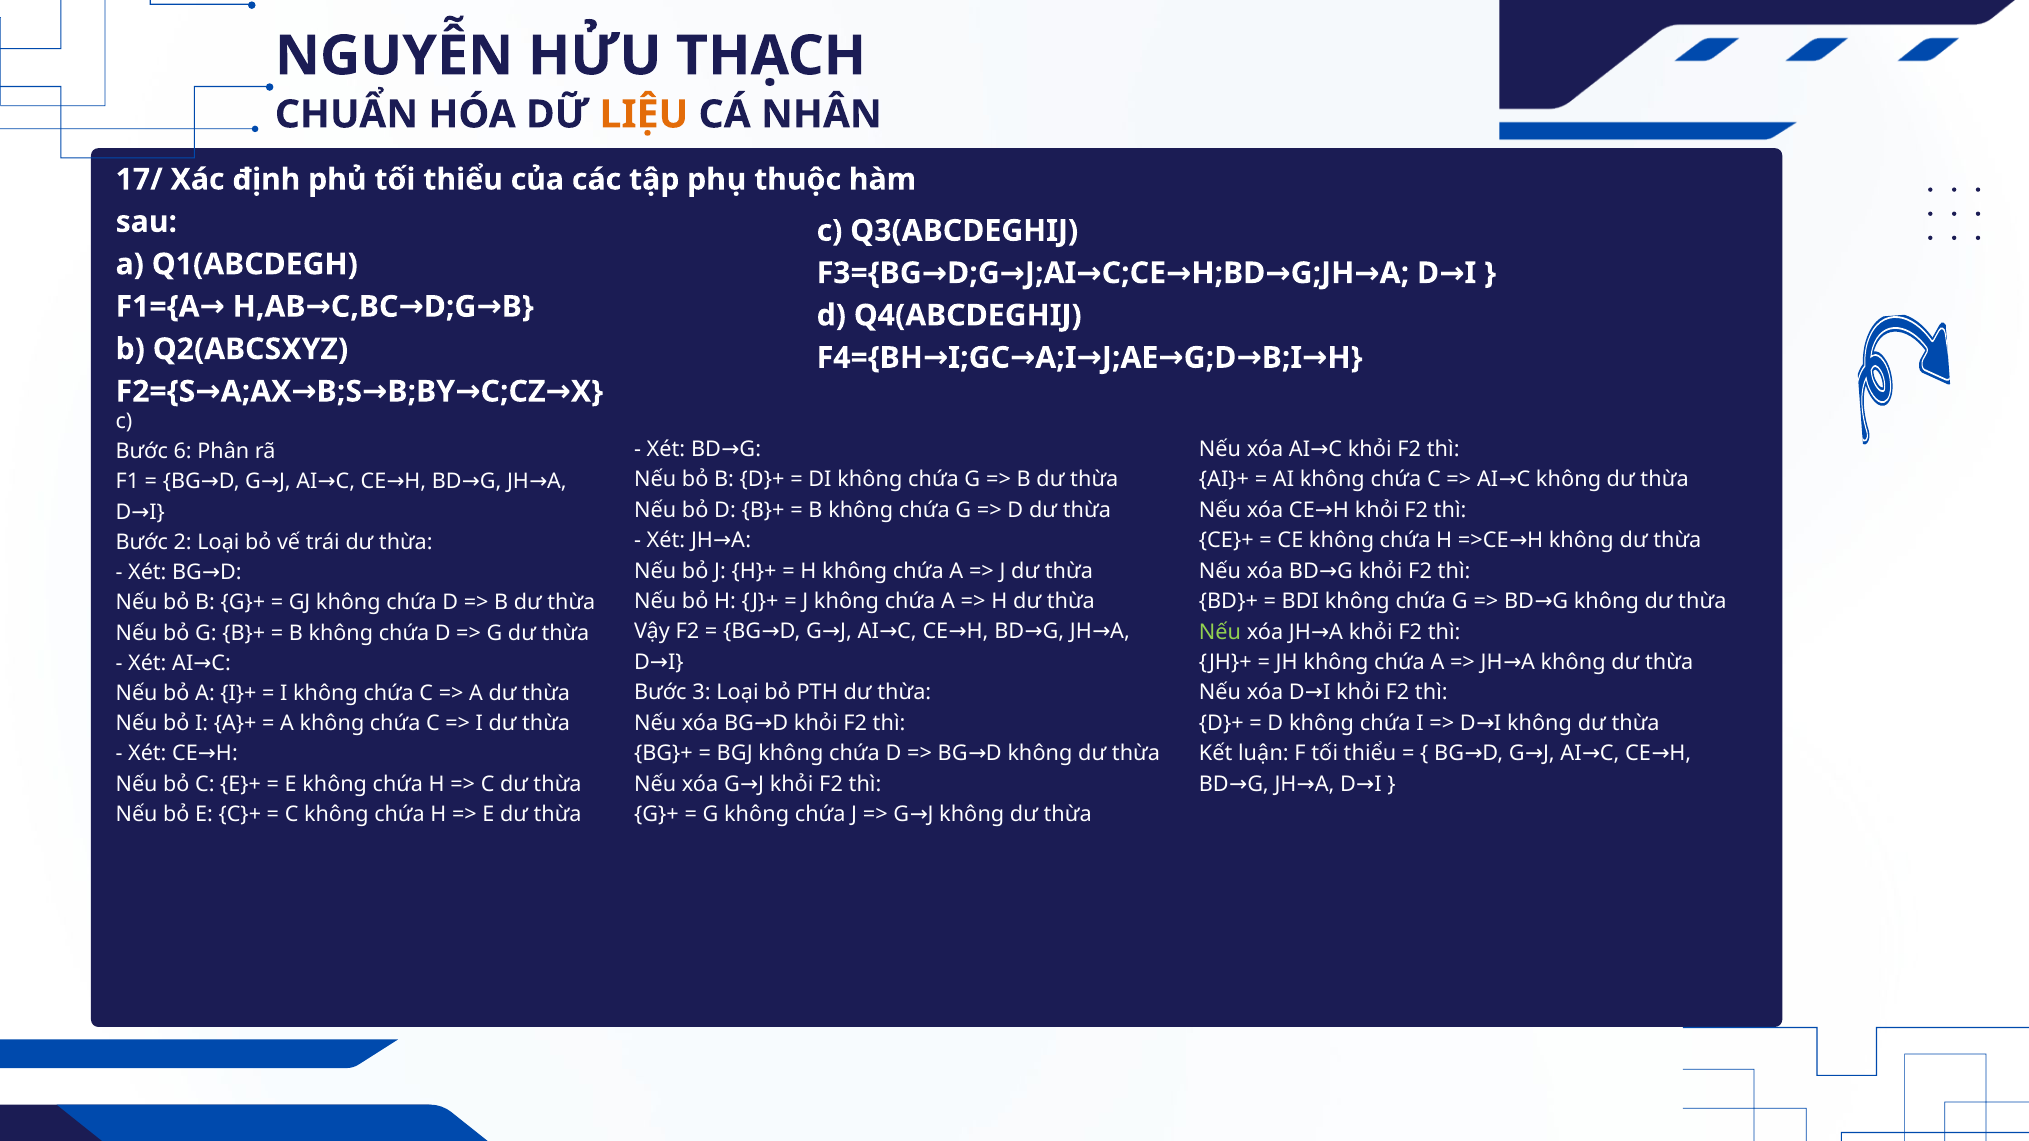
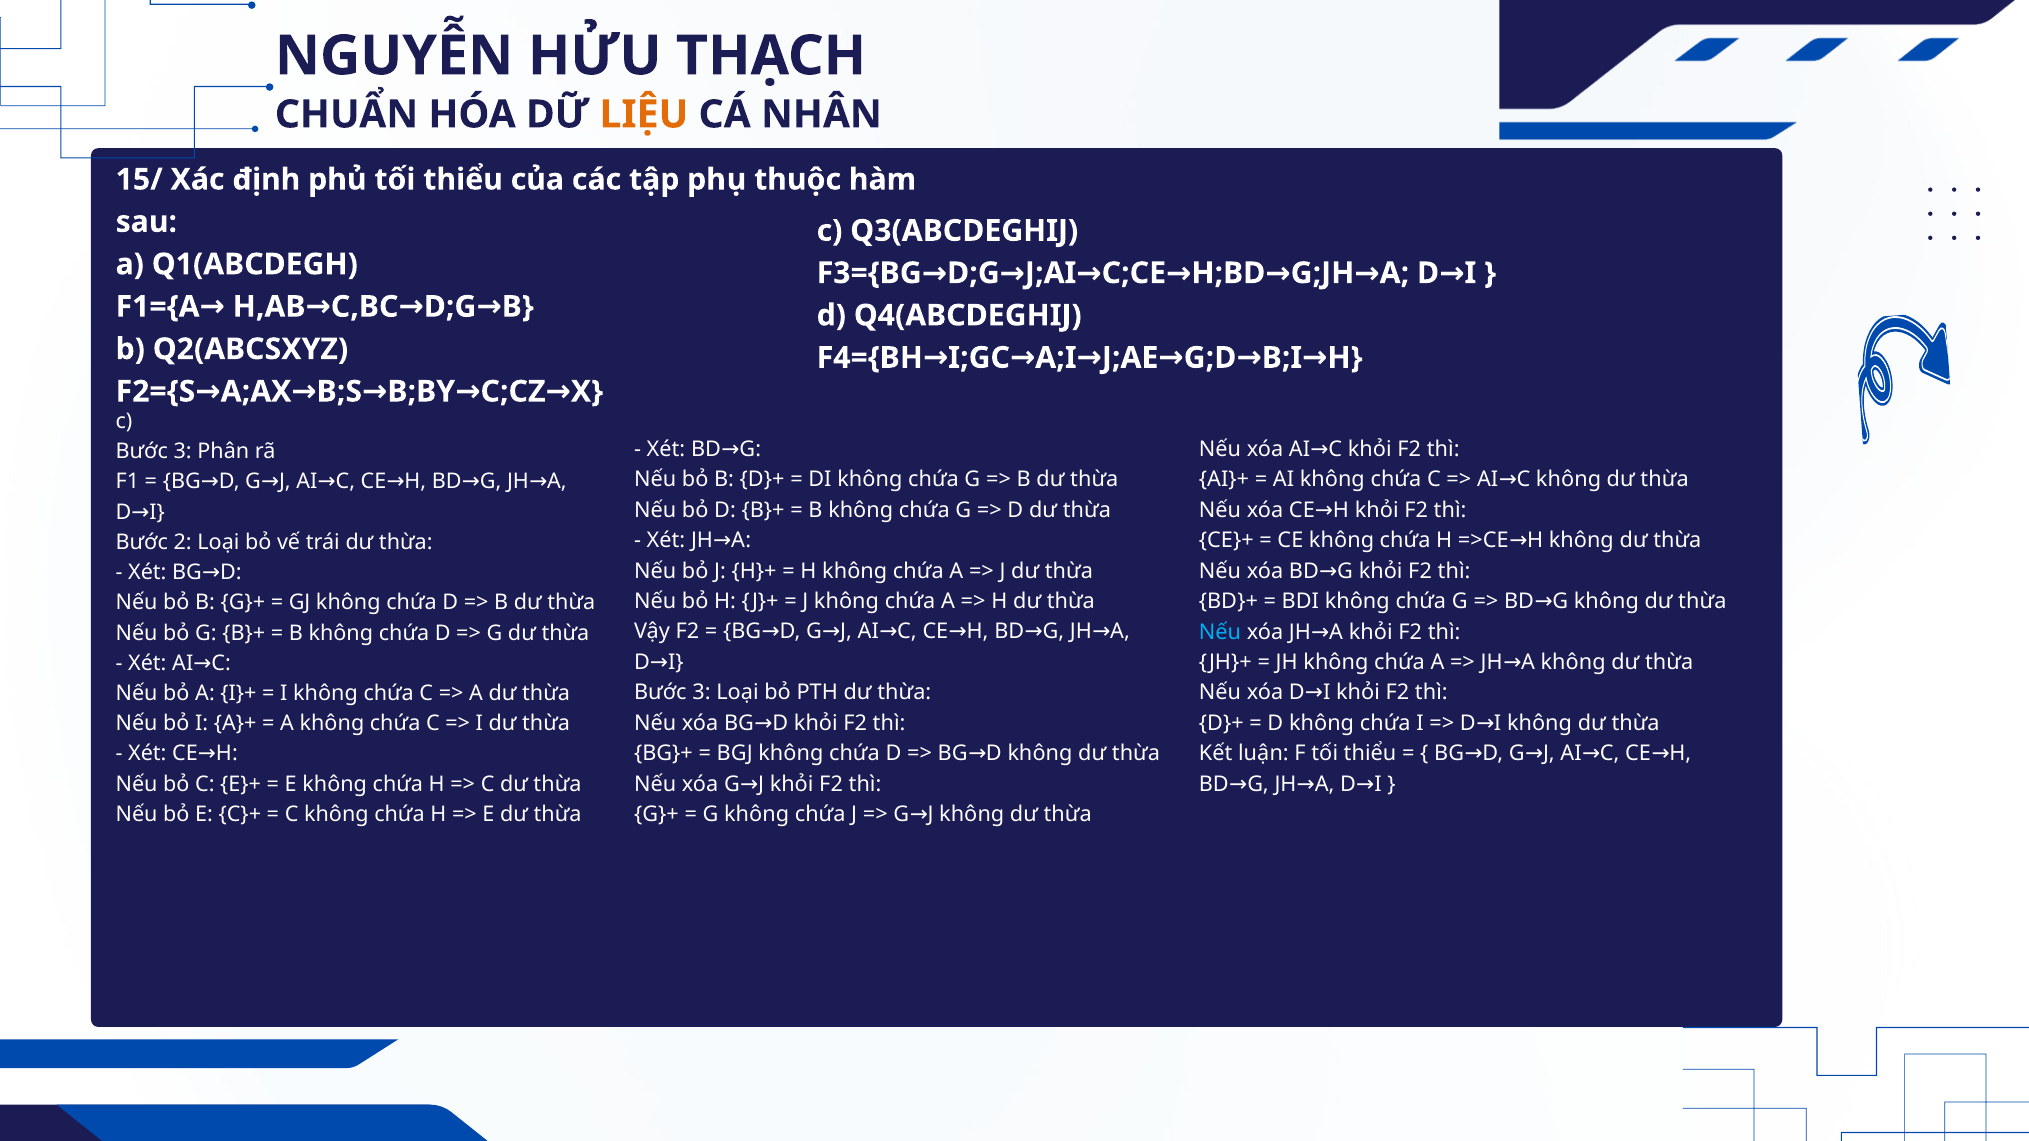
17/: 17/ -> 15/
6 at (183, 452): 6 -> 3
Nếu at (1220, 632) colour: light green -> light blue
